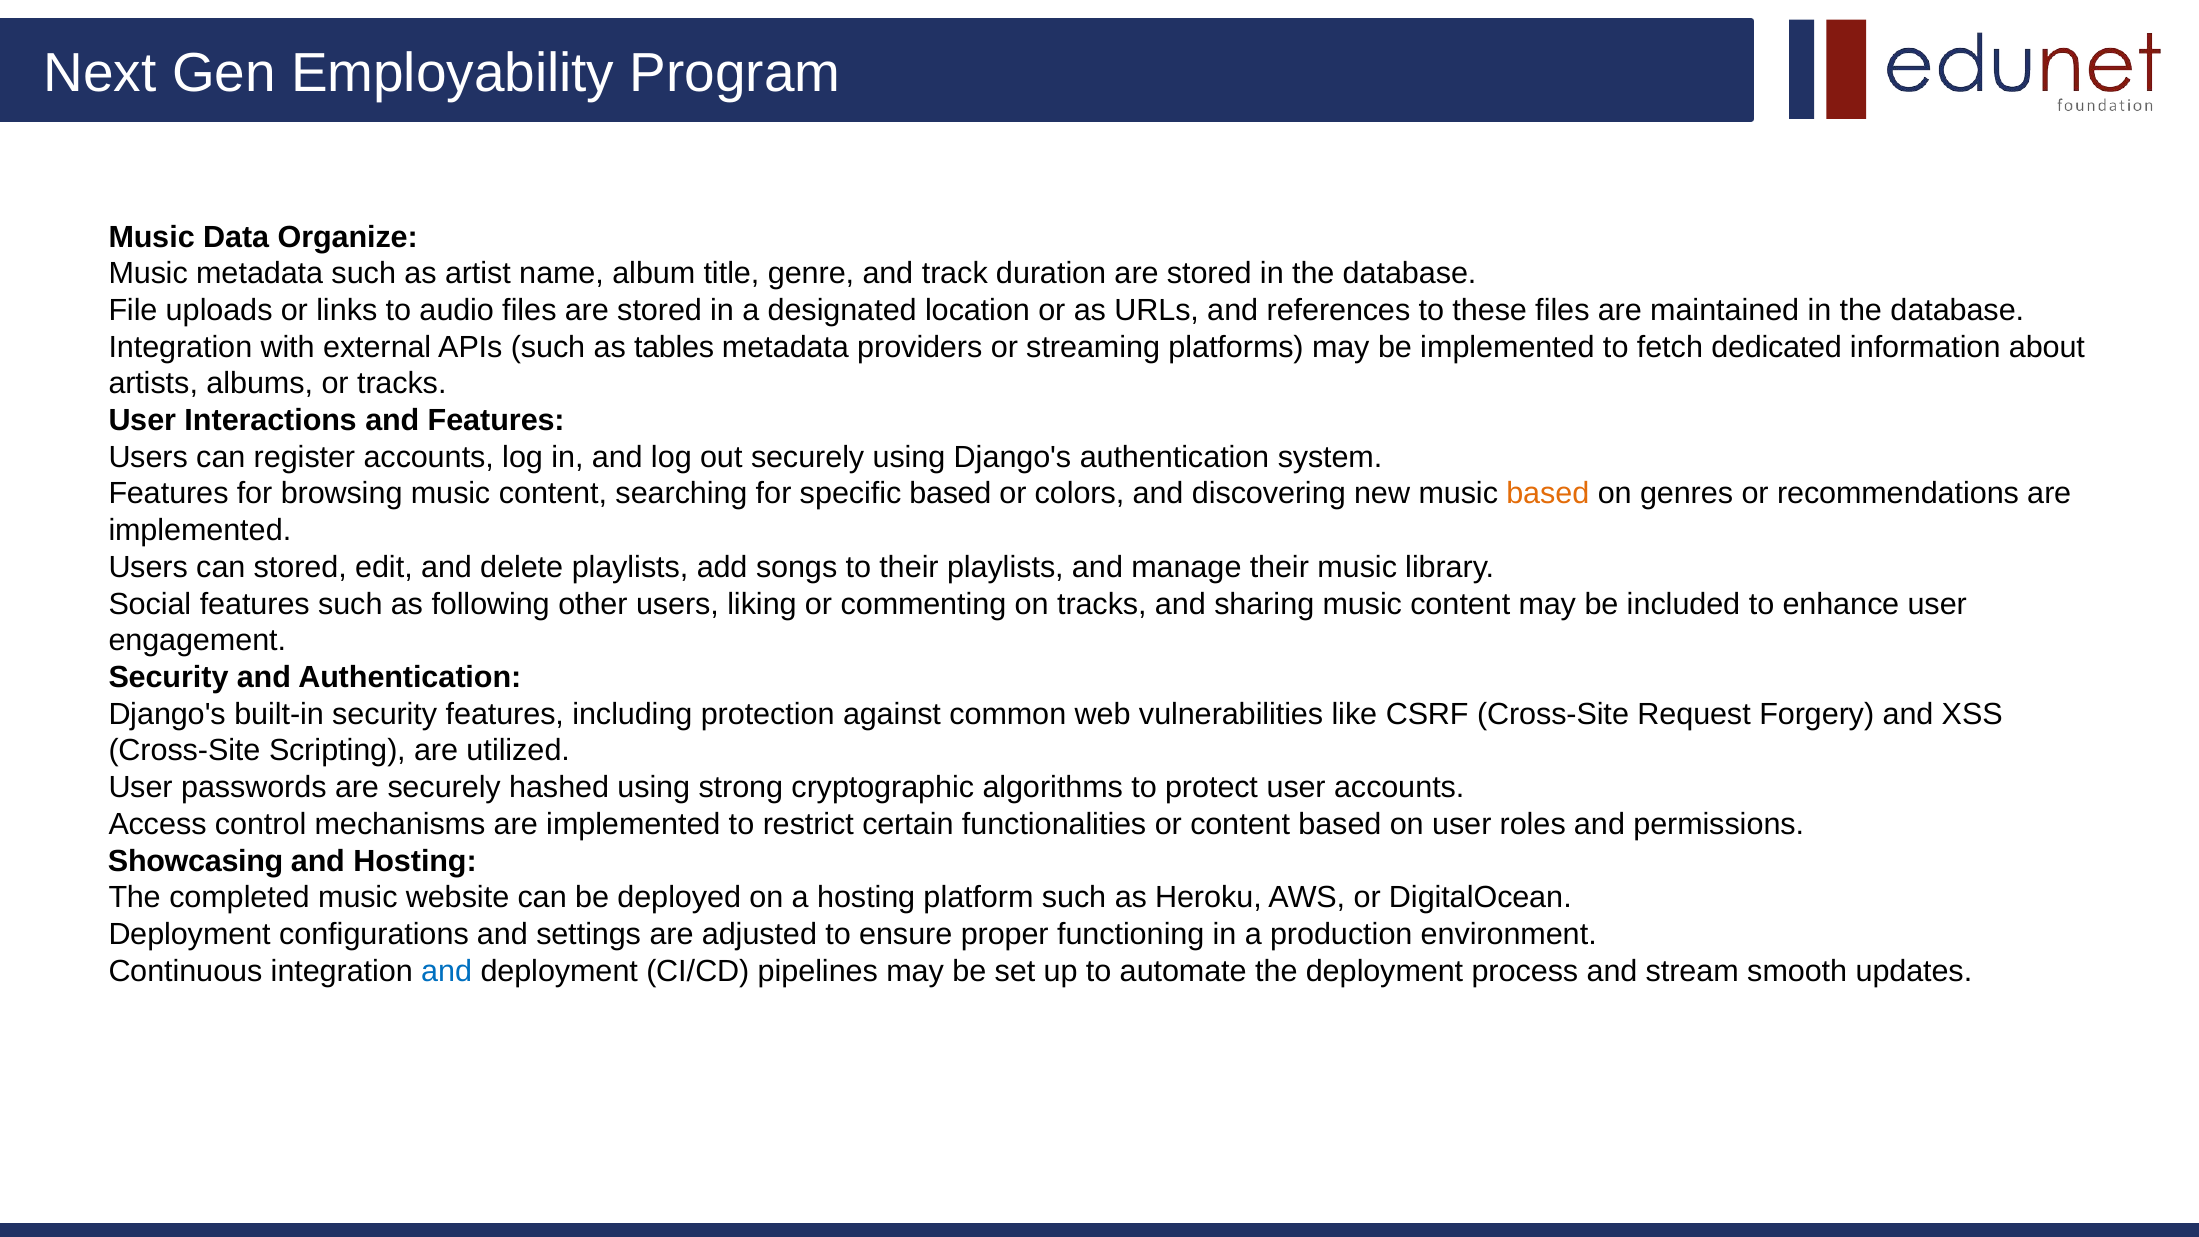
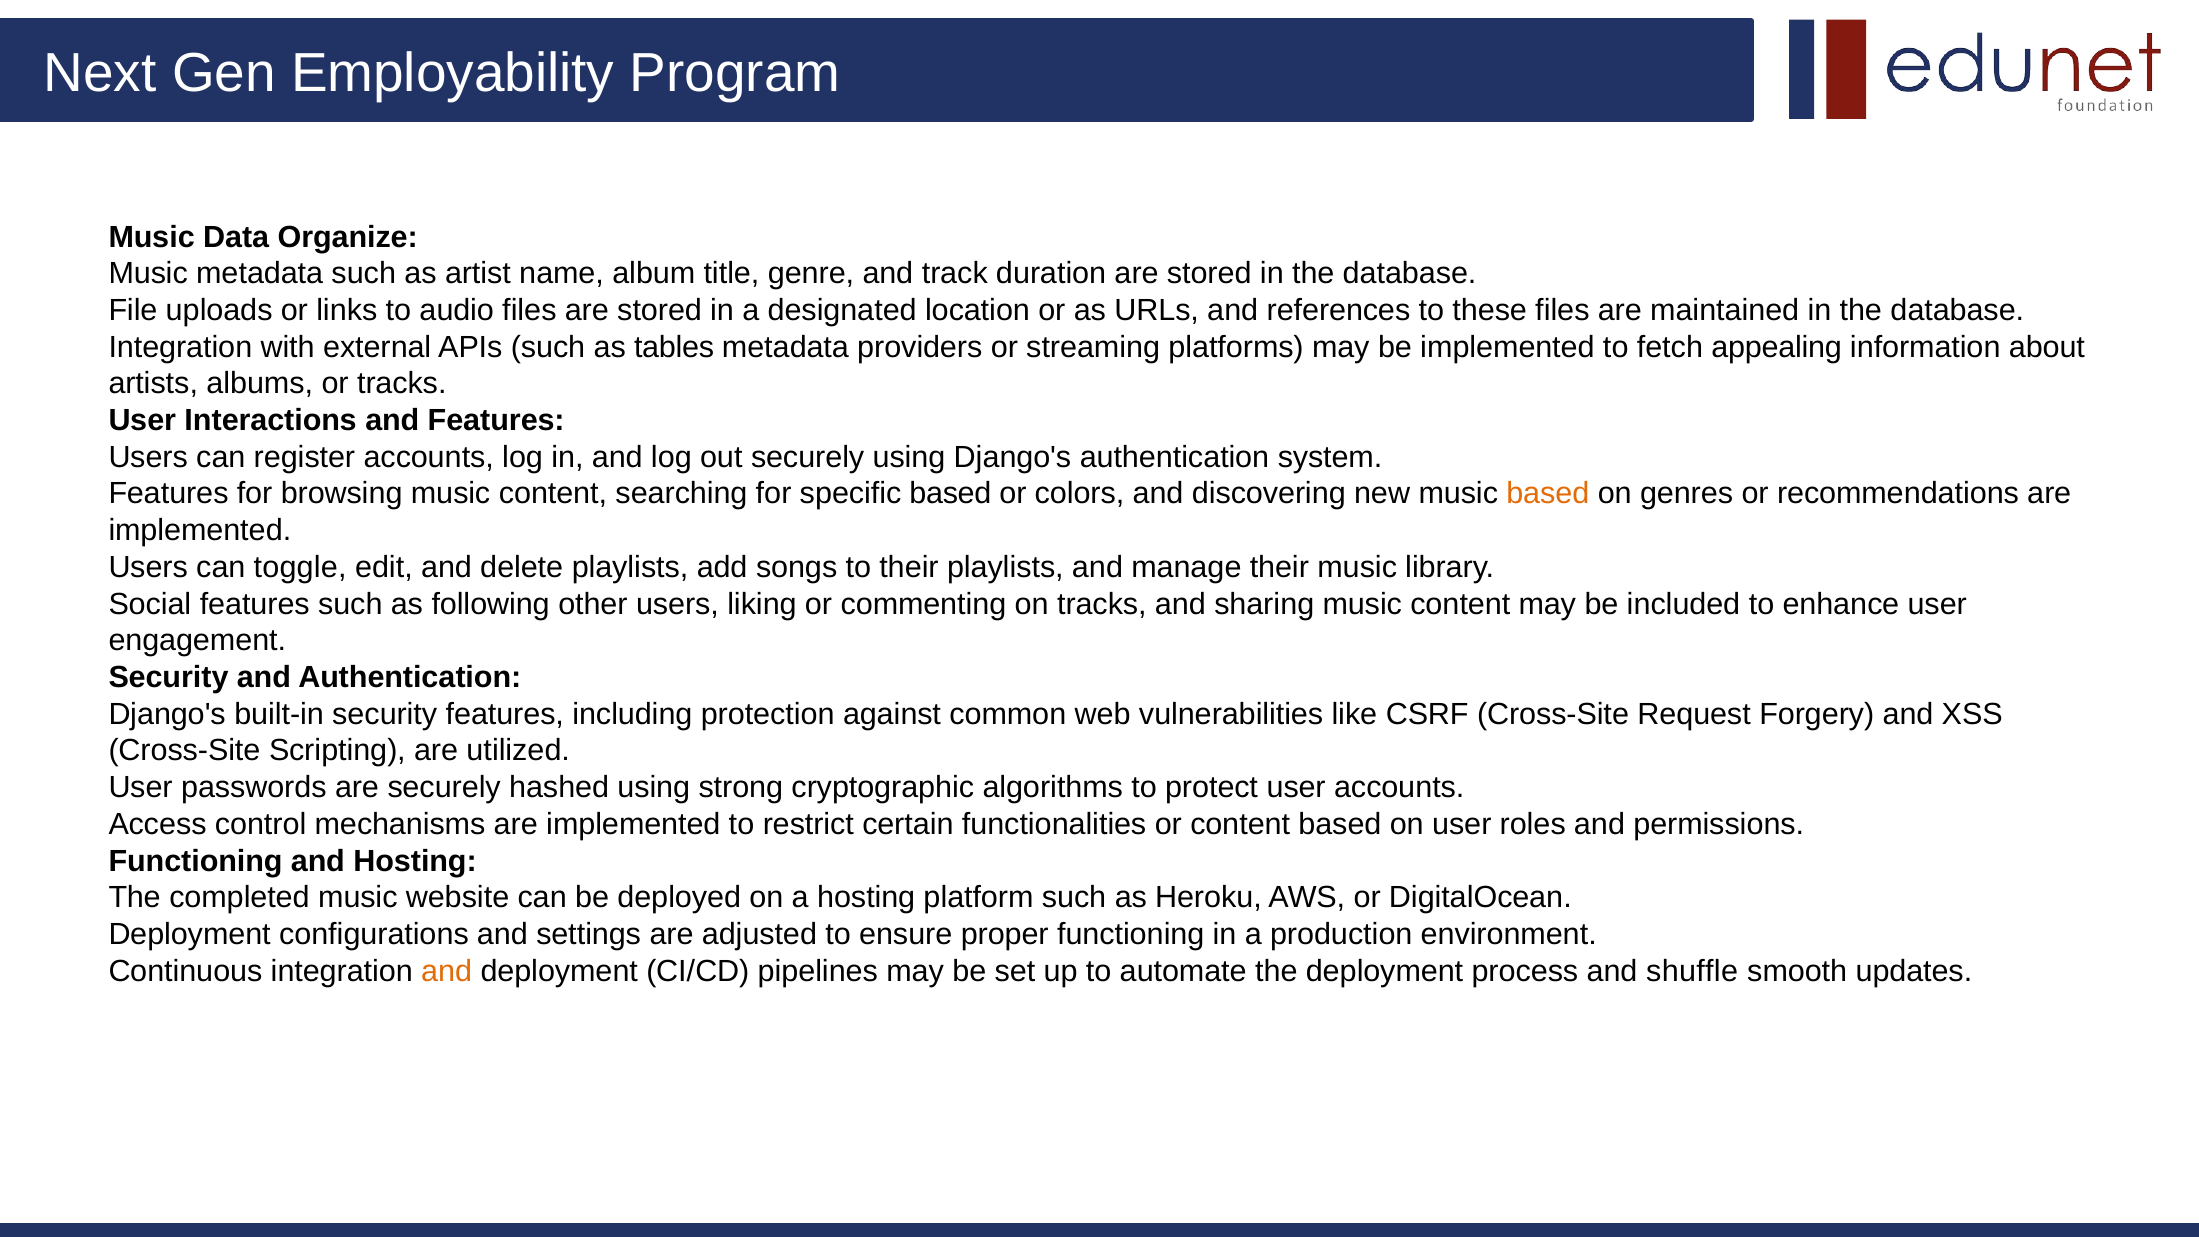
dedicated: dedicated -> appealing
can stored: stored -> toggle
Showcasing at (196, 861): Showcasing -> Functioning
and at (447, 971) colour: blue -> orange
stream: stream -> shuffle
